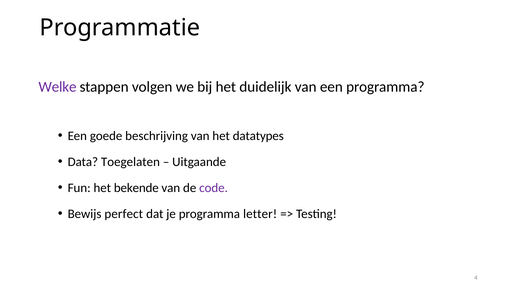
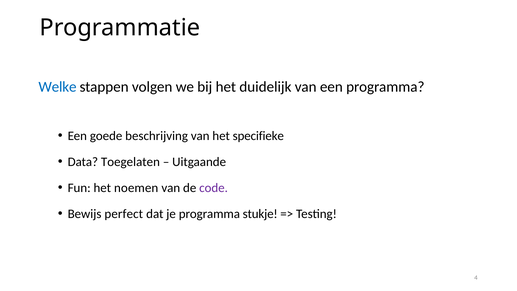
Welke colour: purple -> blue
datatypes: datatypes -> specifieke
bekende: bekende -> noemen
letter: letter -> stukje
